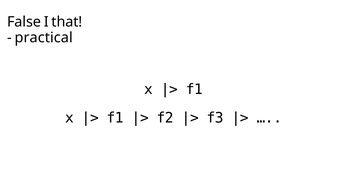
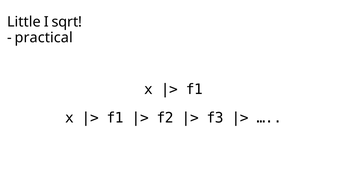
False: False -> Little
that: that -> sqrt
